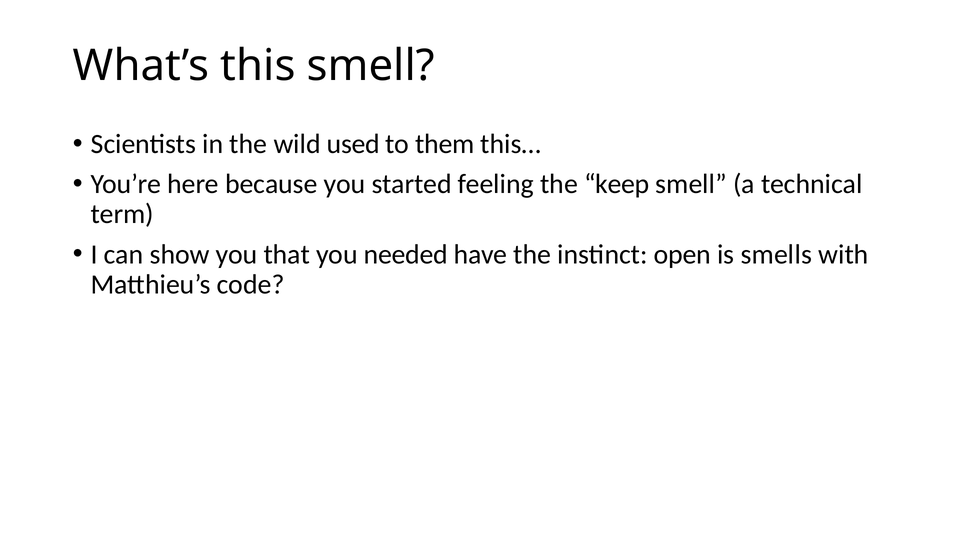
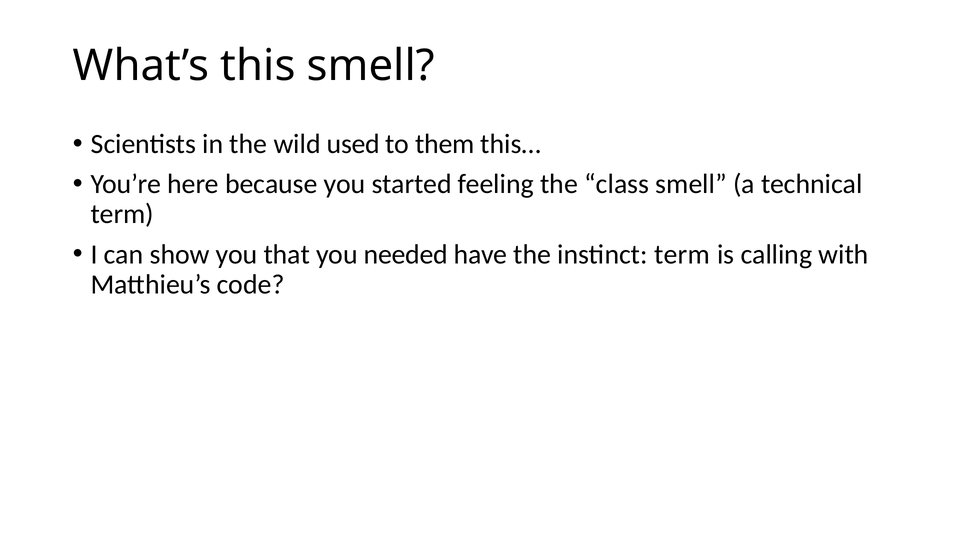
keep: keep -> class
instinct open: open -> term
smells: smells -> calling
